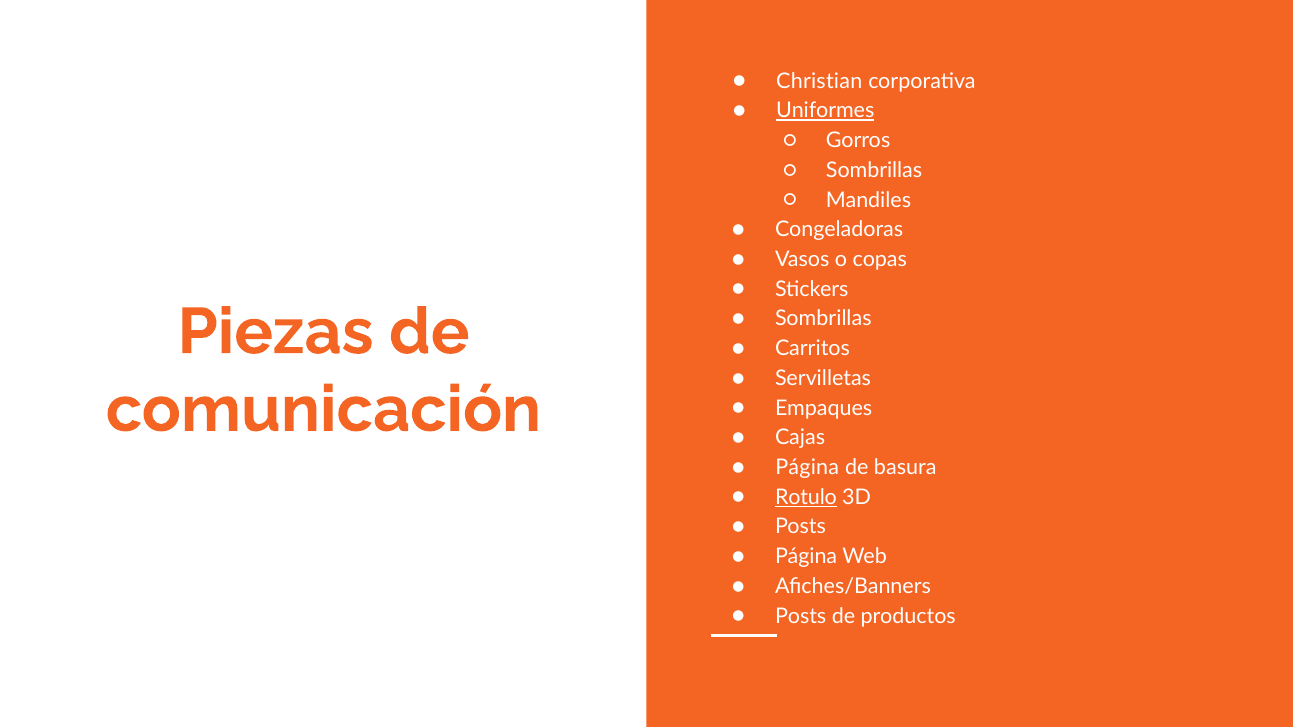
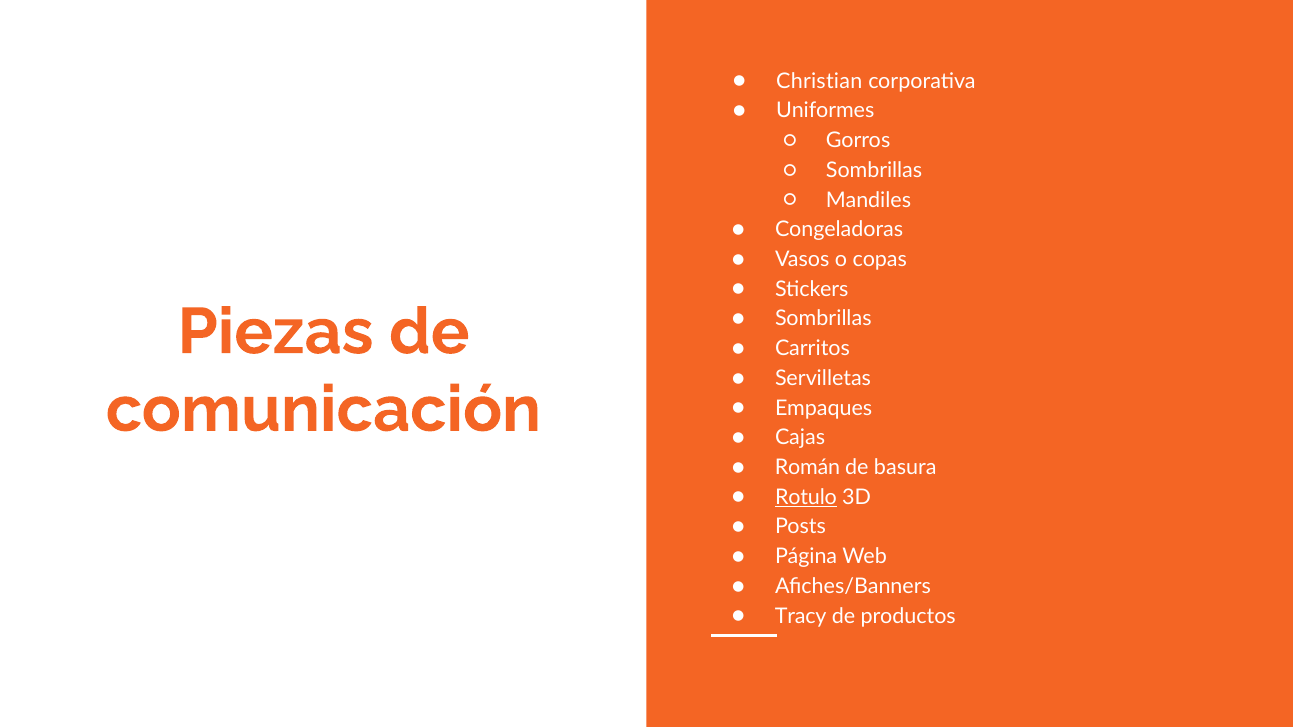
Uniformes underline: present -> none
Página at (807, 468): Página -> Román
Posts at (801, 616): Posts -> Tracy
